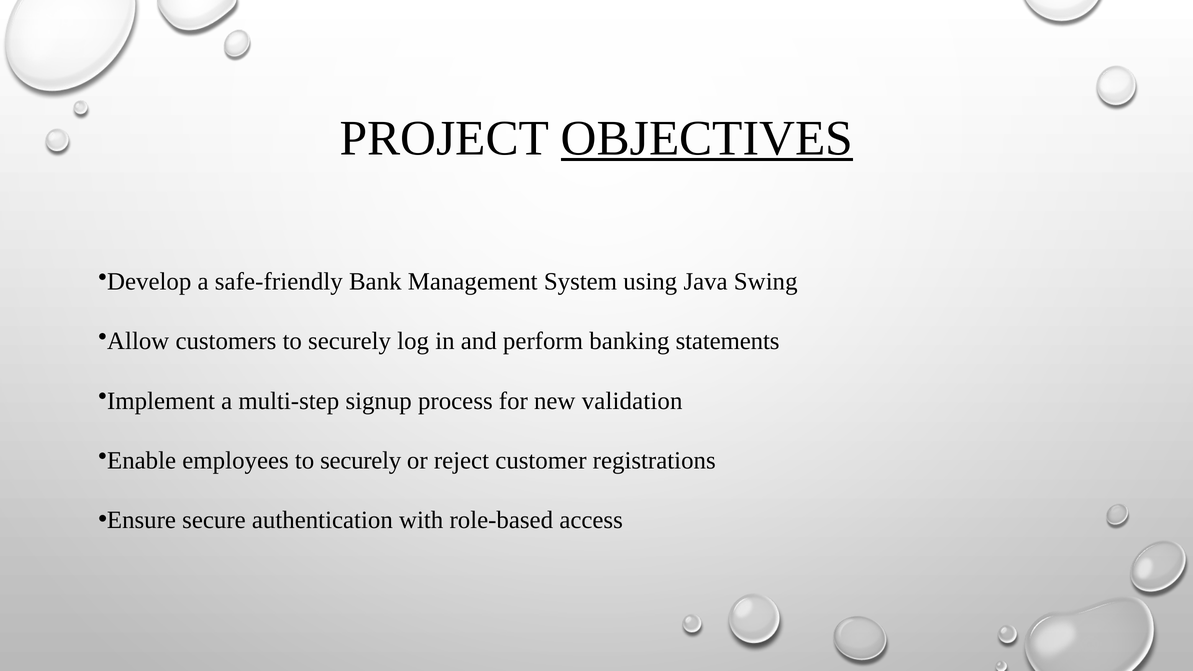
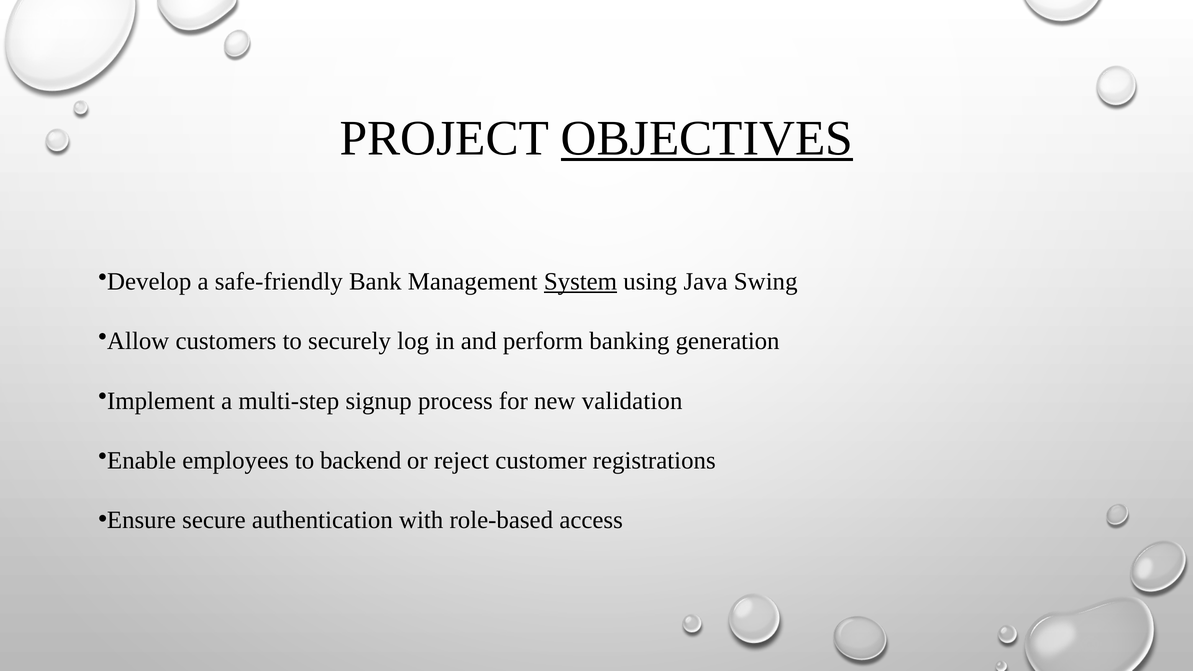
System underline: none -> present
statements: statements -> generation
employees to securely: securely -> backend
